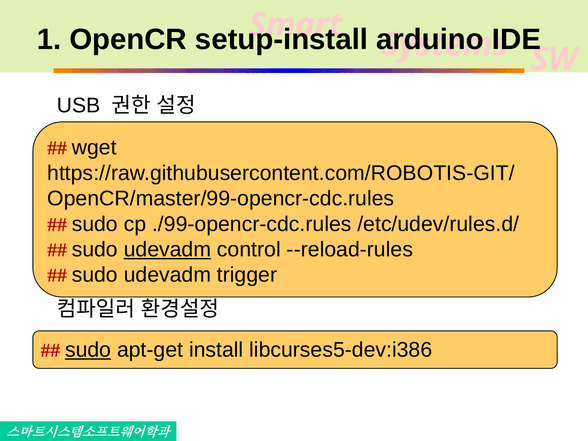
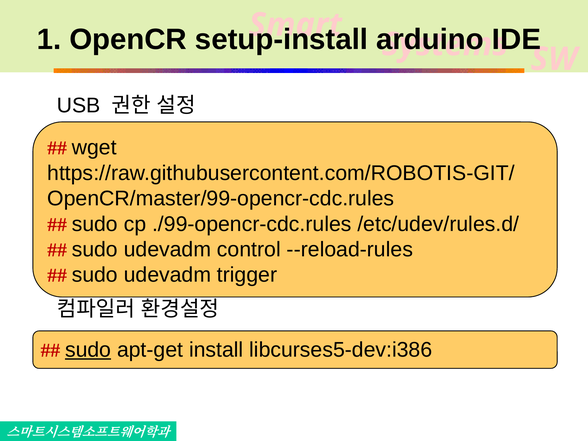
udevadm at (167, 249) underline: present -> none
